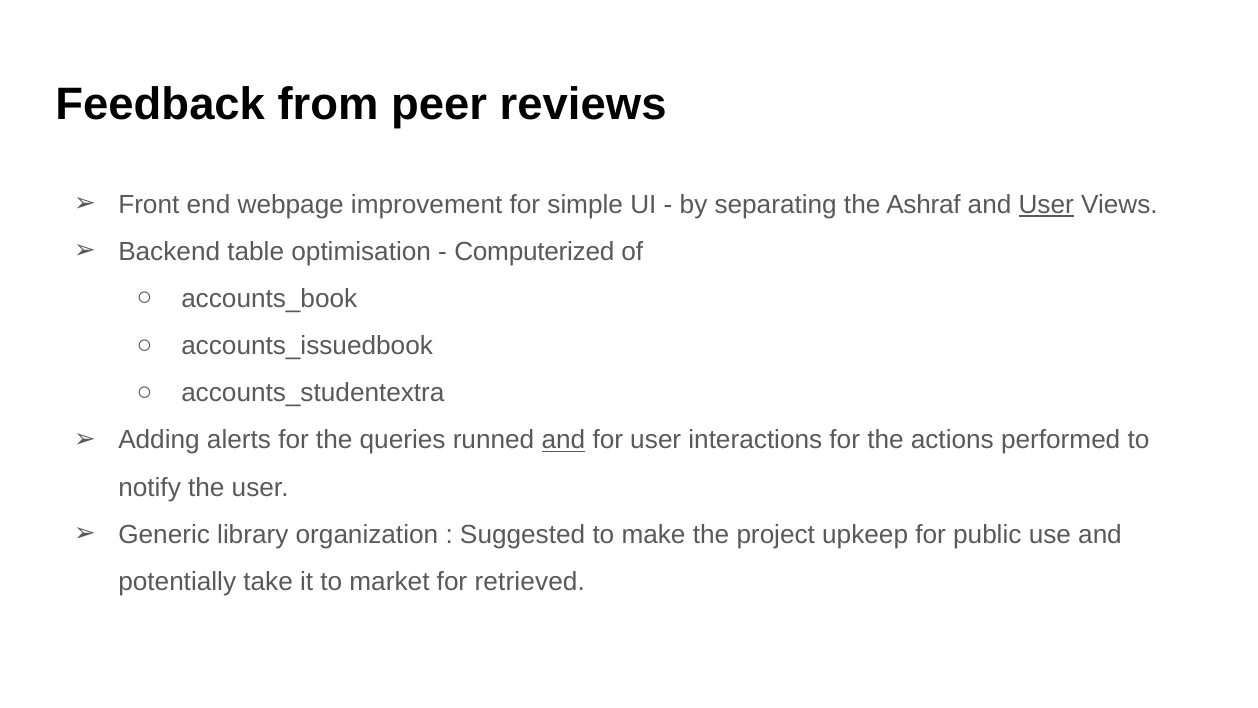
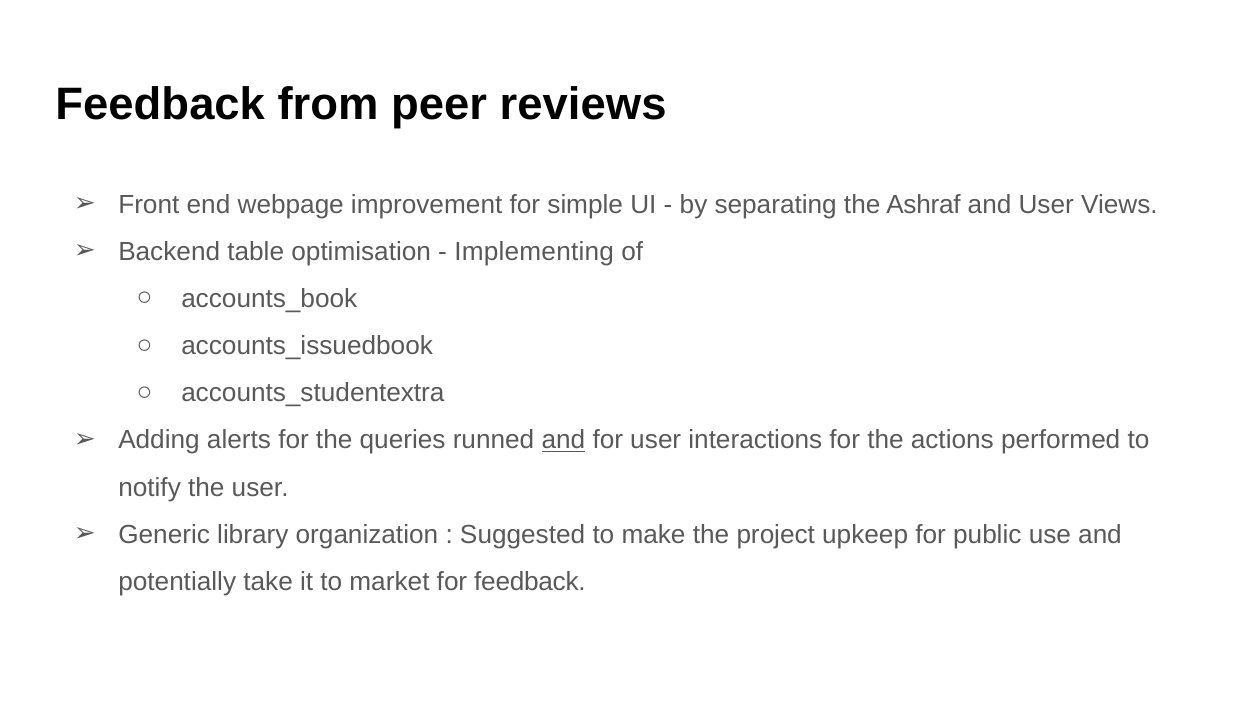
User at (1046, 204) underline: present -> none
Computerized: Computerized -> Implementing
for retrieved: retrieved -> feedback
